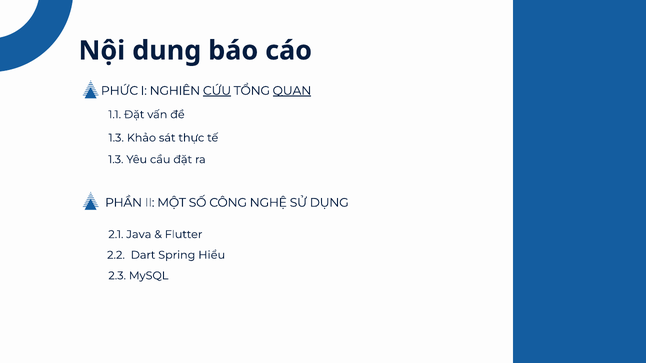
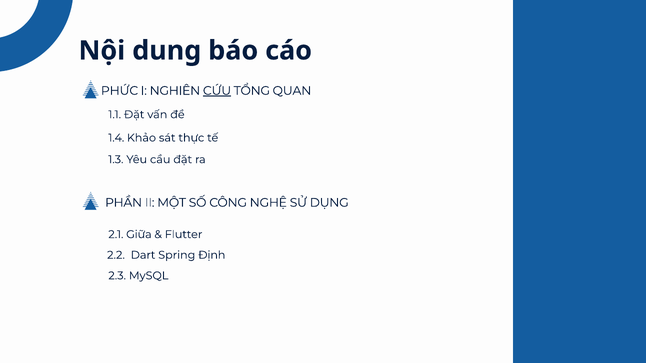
QUAN underline: present -> none
1.3 at (116, 138): 1.3 -> 1.4
Java: Java -> Giữa
Hiểu: Hiểu -> Định
